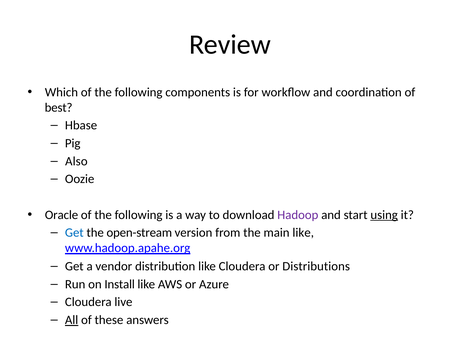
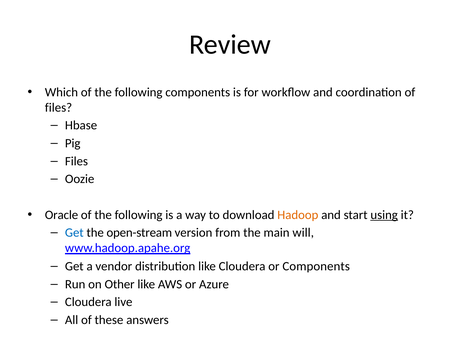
best at (59, 108): best -> files
Also at (76, 161): Also -> Files
Hadoop colour: purple -> orange
main like: like -> will
or Distributions: Distributions -> Components
Install: Install -> Other
All underline: present -> none
